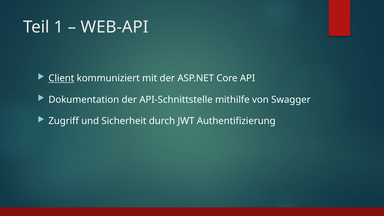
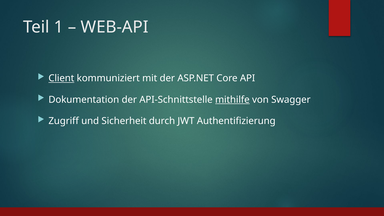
mithilfe underline: none -> present
